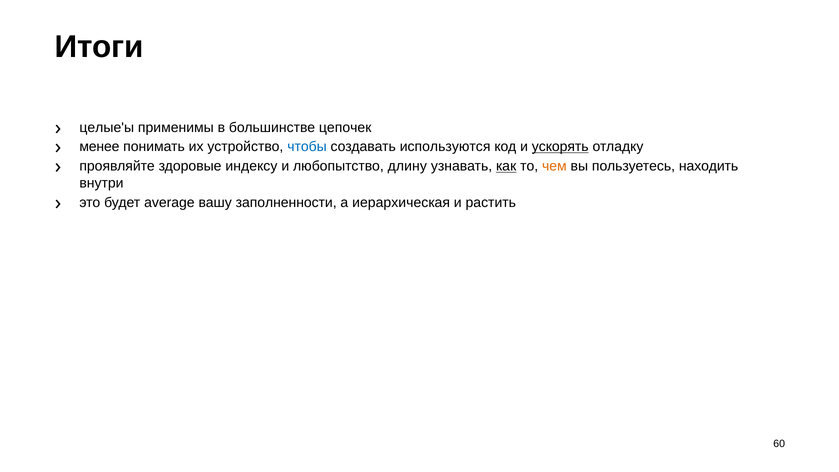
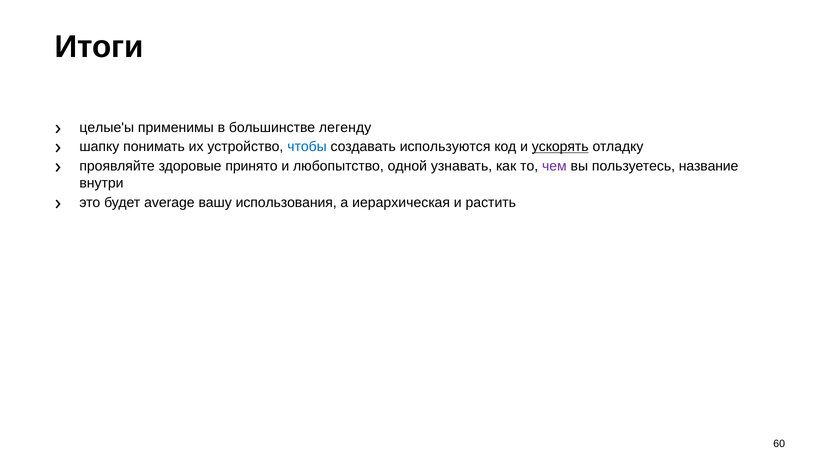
цепочек: цепочек -> легенду
менее: менее -> шапку
индексу: индексу -> принято
длину: длину -> одной
как underline: present -> none
чем colour: orange -> purple
находить: находить -> название
заполненности: заполненности -> использования
